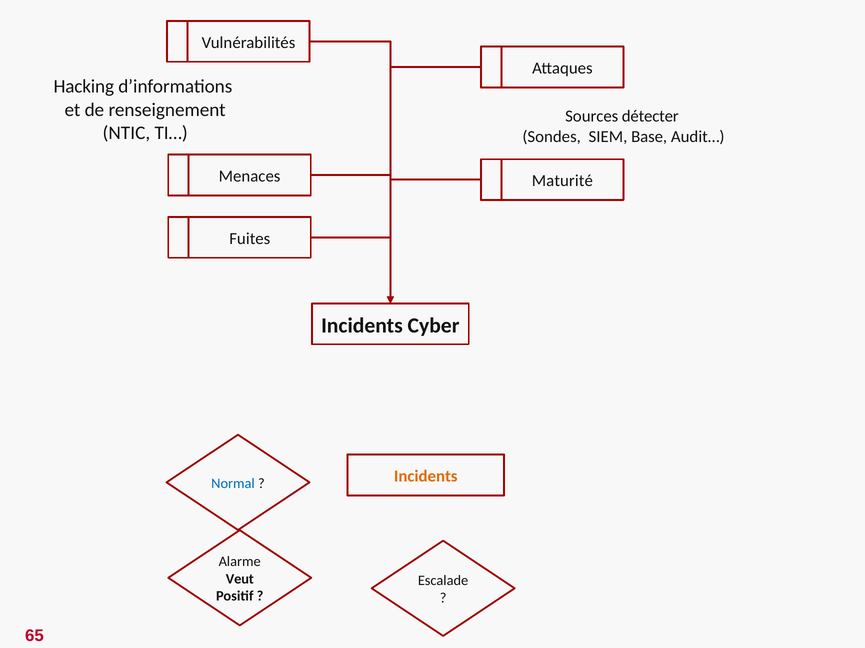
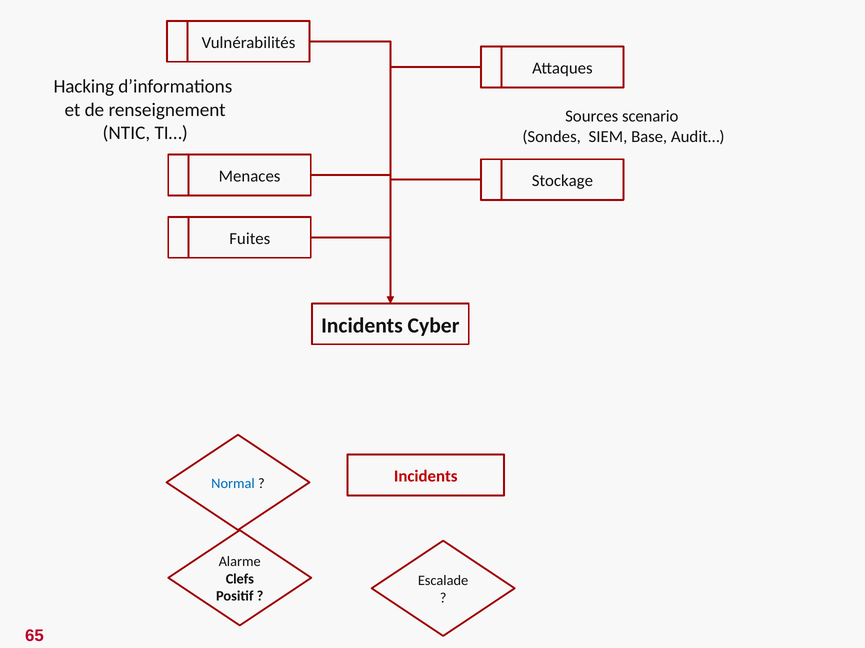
détecter: détecter -> scenario
Maturité: Maturité -> Stockage
Incidents at (426, 477) colour: orange -> red
Veut: Veut -> Clefs
